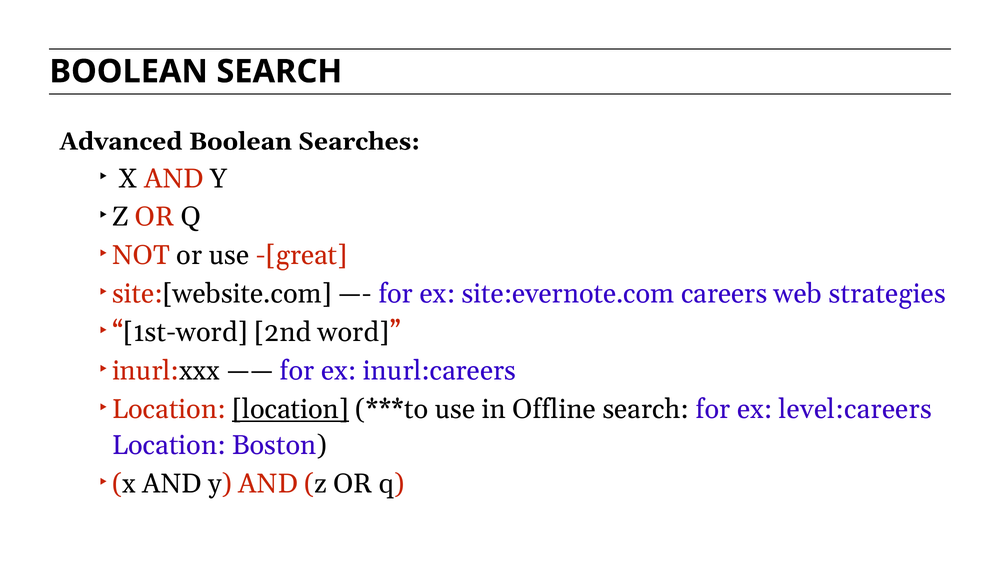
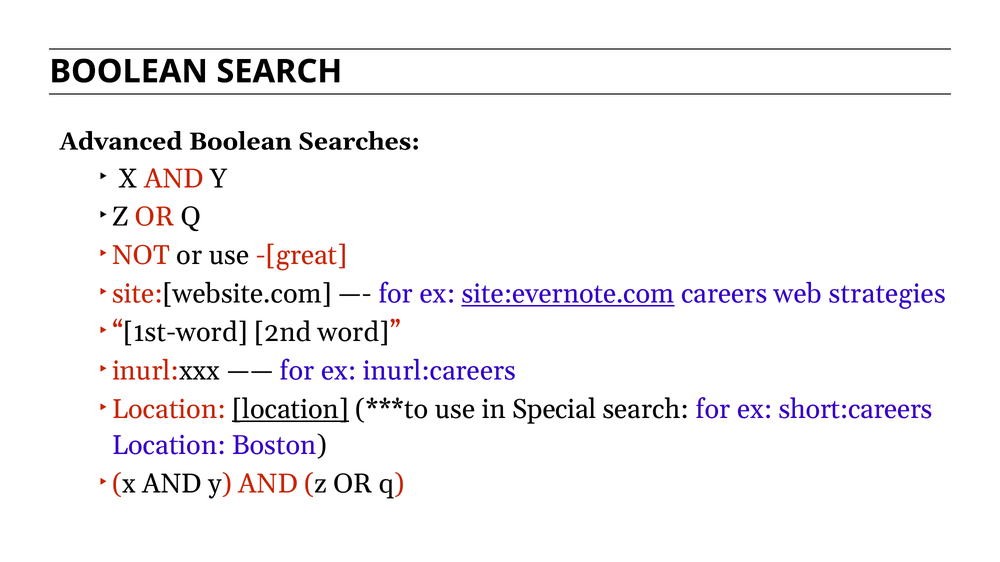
site:evernote.com underline: none -> present
Offline: Offline -> Special
level:careers: level:careers -> short:careers
